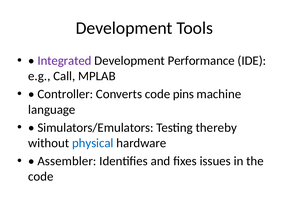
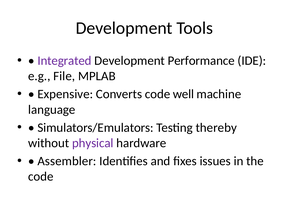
Call: Call -> File
Controller: Controller -> Expensive
pins: pins -> well
physical colour: blue -> purple
